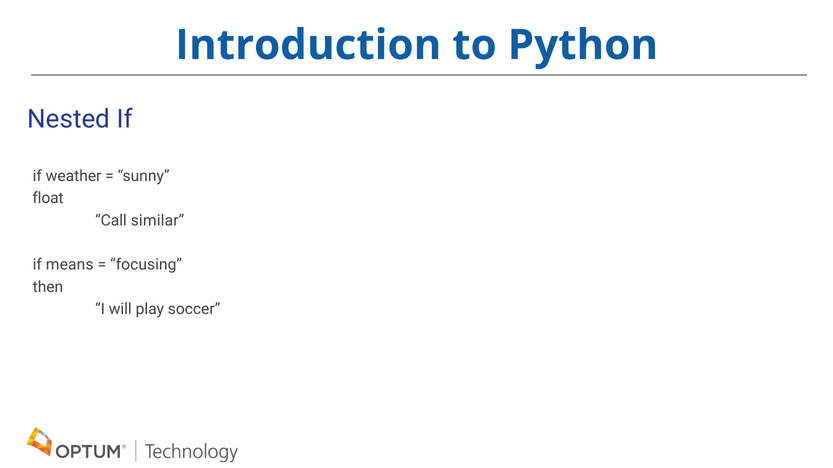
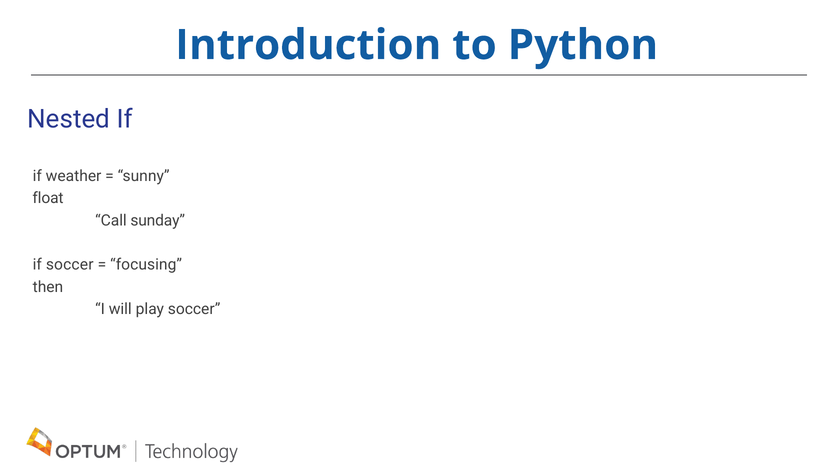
similar: similar -> sunday
if means: means -> soccer
